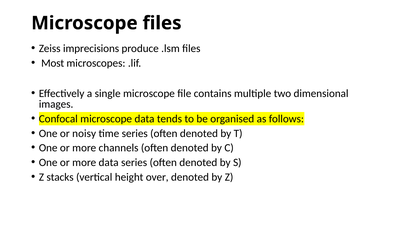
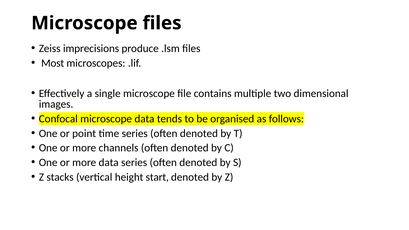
noisy: noisy -> point
over: over -> start
